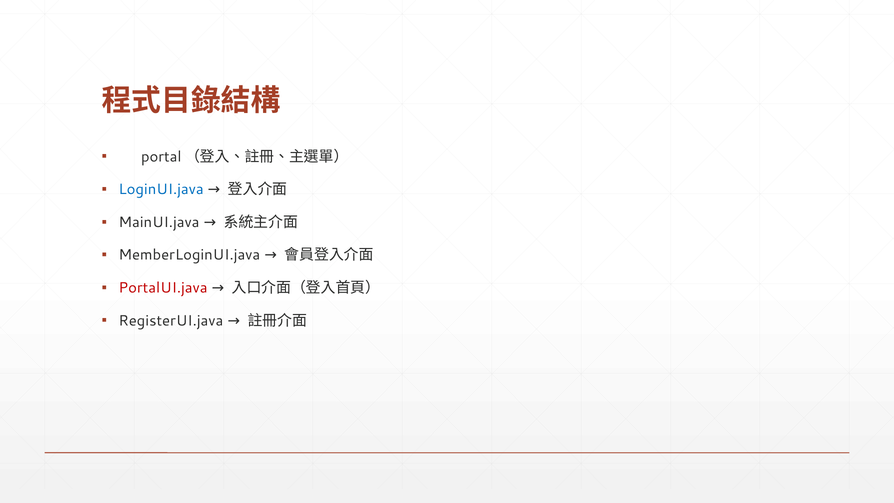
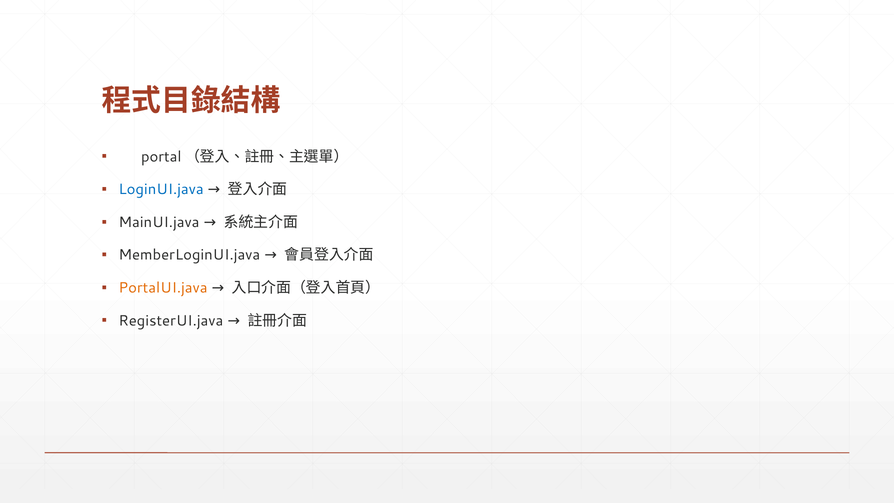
PortalUI.java colour: red -> orange
